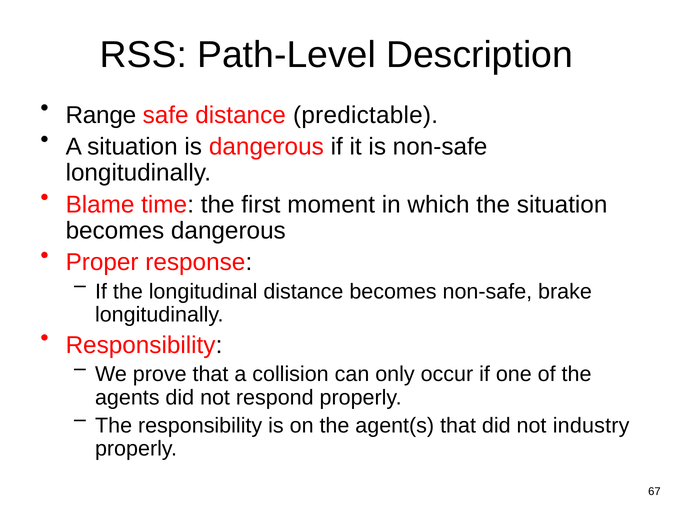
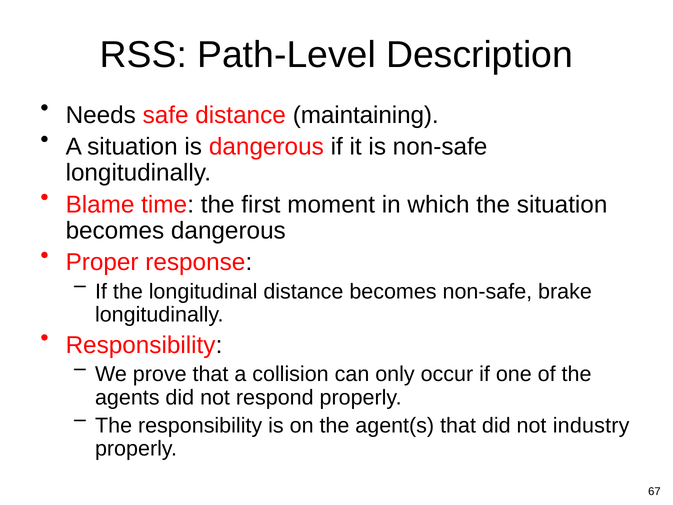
Range: Range -> Needs
predictable: predictable -> maintaining
